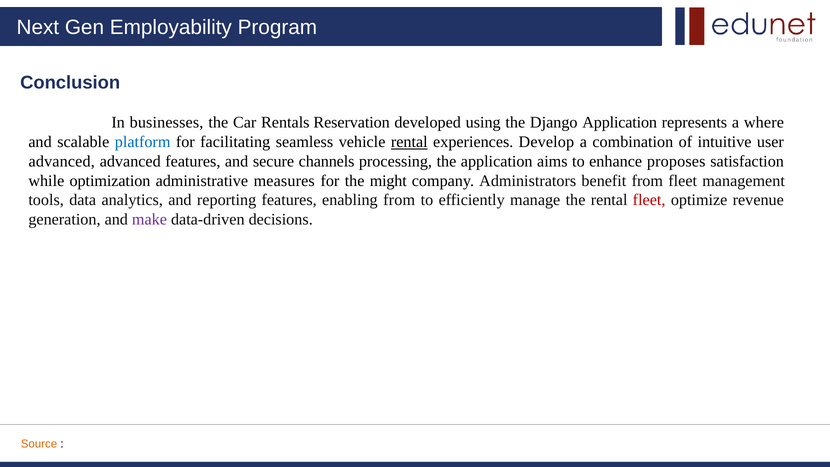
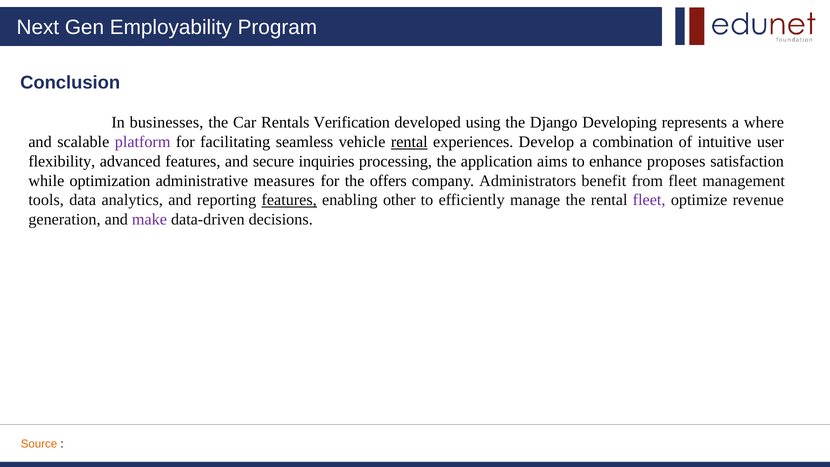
Reservation: Reservation -> Verification
Django Application: Application -> Developing
platform colour: blue -> purple
advanced at (62, 161): advanced -> flexibility
channels: channels -> inquiries
might: might -> offers
features at (289, 200) underline: none -> present
enabling from: from -> other
fleet at (649, 200) colour: red -> purple
